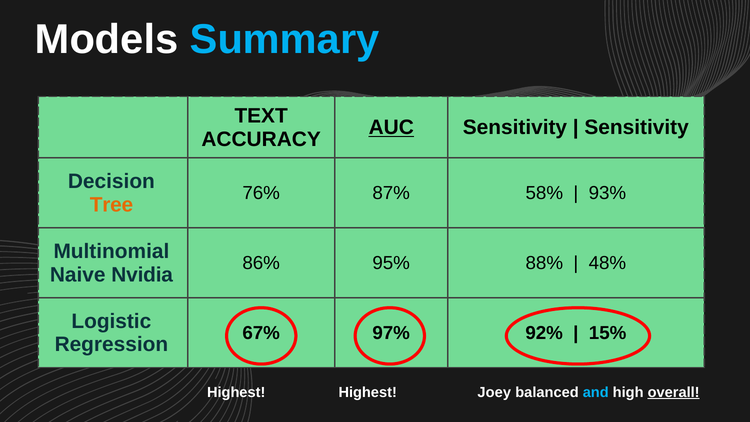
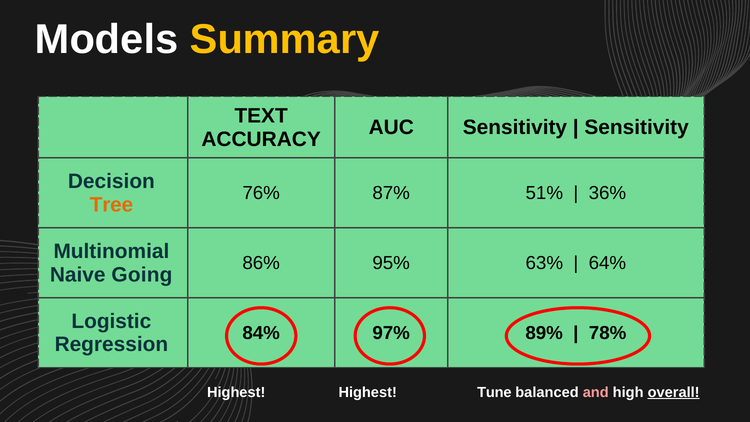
Summary colour: light blue -> yellow
AUC underline: present -> none
58%: 58% -> 51%
93%: 93% -> 36%
88%: 88% -> 63%
48%: 48% -> 64%
Nvidia: Nvidia -> Going
67%: 67% -> 84%
92%: 92% -> 89%
15%: 15% -> 78%
Joey: Joey -> Tune
and colour: light blue -> pink
